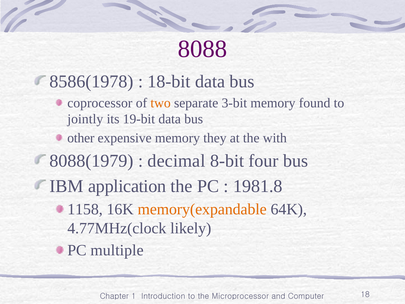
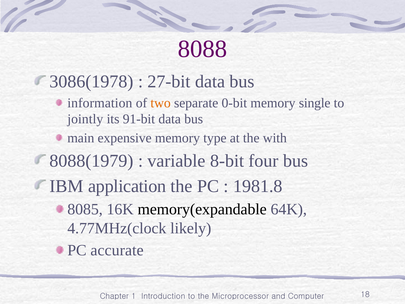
8586(1978: 8586(1978 -> 3086(1978
18-bit: 18-bit -> 27-bit
coprocessor: coprocessor -> information
3-bit: 3-bit -> 0-bit
found: found -> single
19-bit: 19-bit -> 91-bit
other: other -> main
they: they -> type
decimal: decimal -> variable
1158: 1158 -> 8085
memory(expandable colour: orange -> black
multiple: multiple -> accurate
